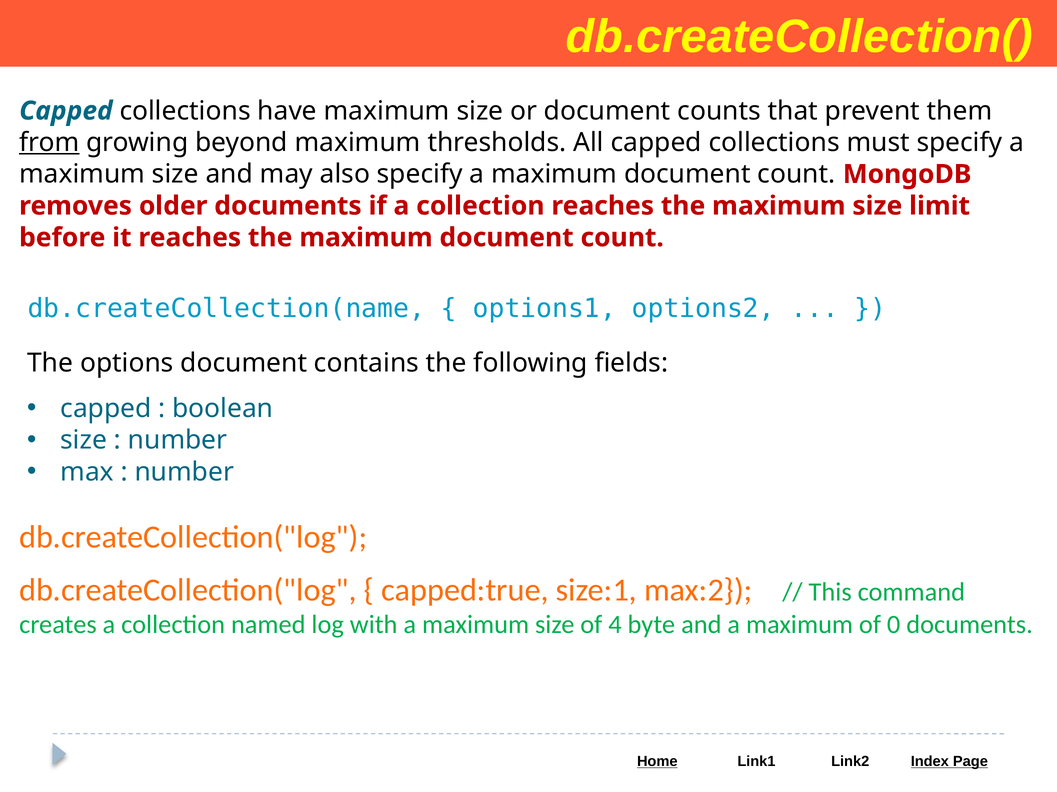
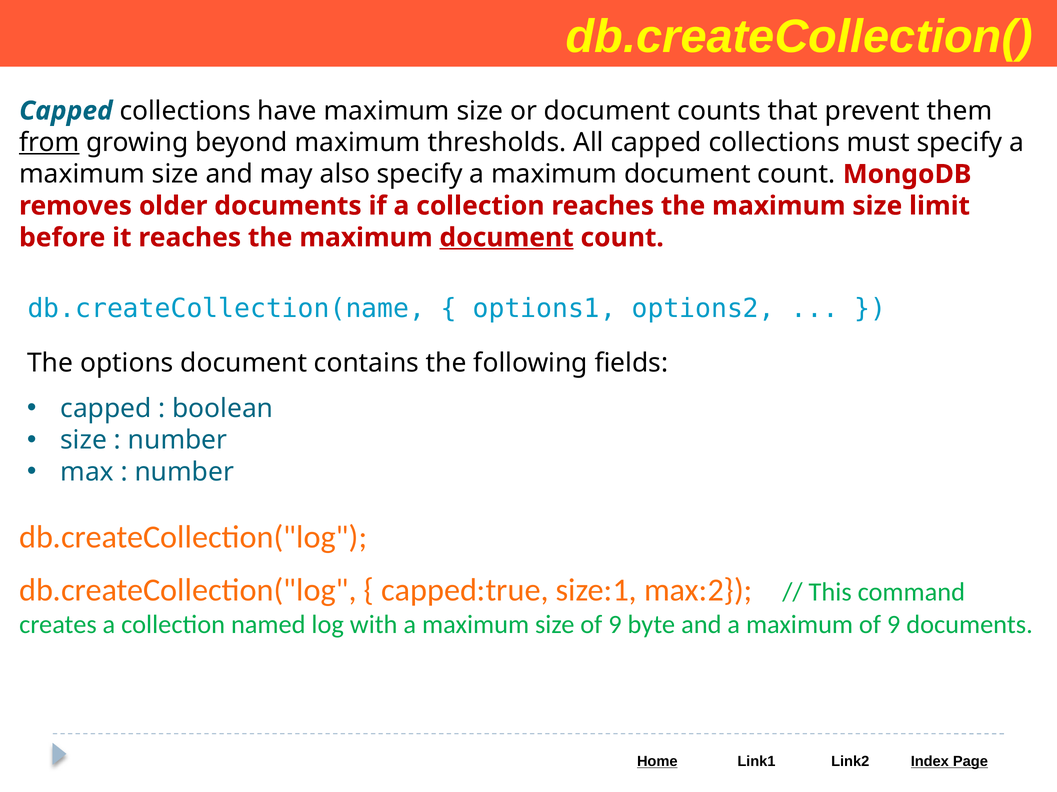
document at (507, 238) underline: none -> present
size of 4: 4 -> 9
maximum of 0: 0 -> 9
